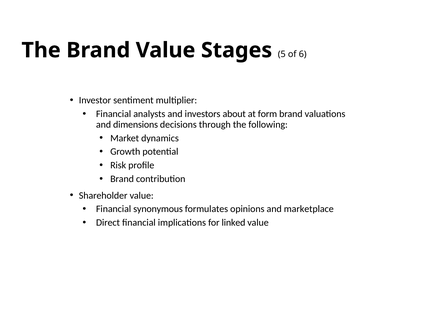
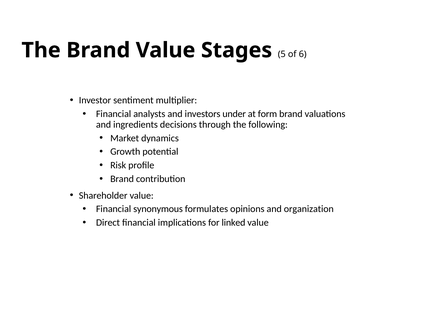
about: about -> under
dimensions: dimensions -> ingredients
marketplace: marketplace -> organization
